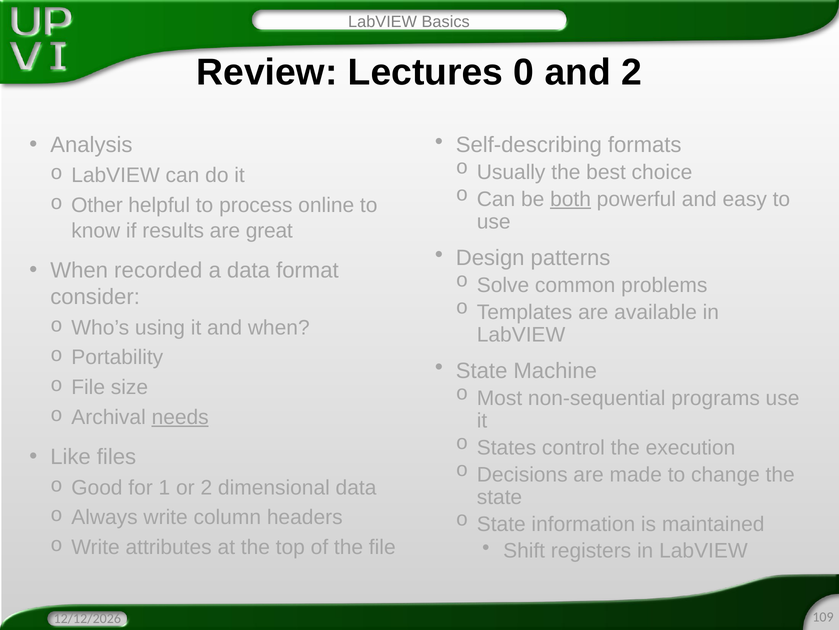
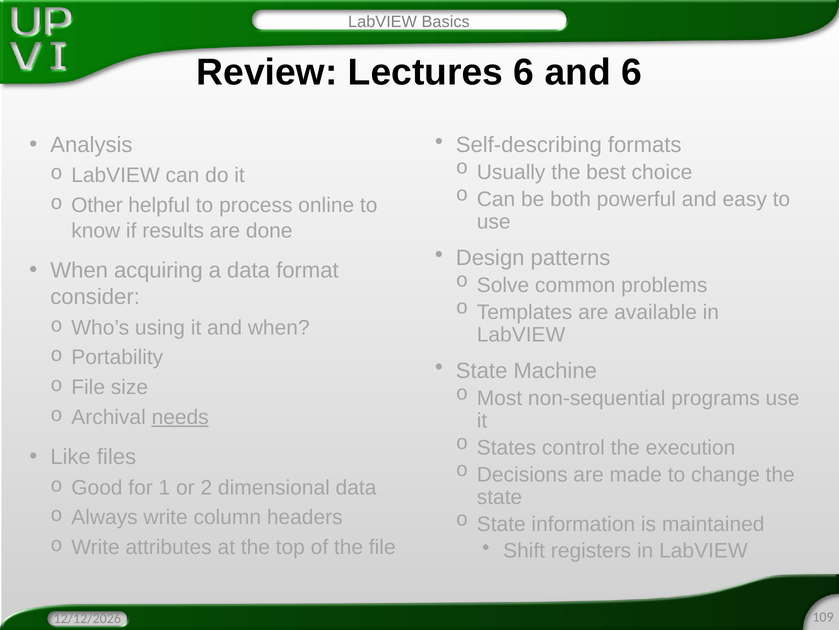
Lectures 0: 0 -> 6
and 2: 2 -> 6
both underline: present -> none
great: great -> done
recorded: recorded -> acquiring
